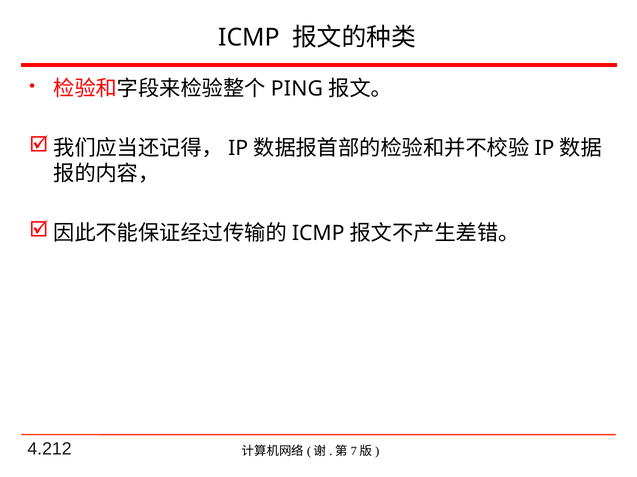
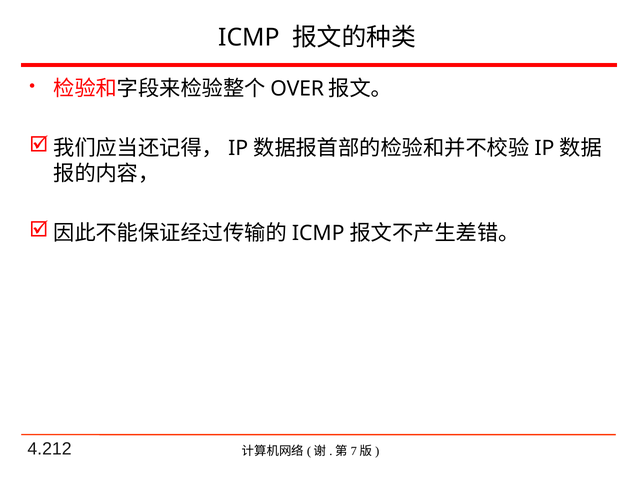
PING: PING -> OVER
